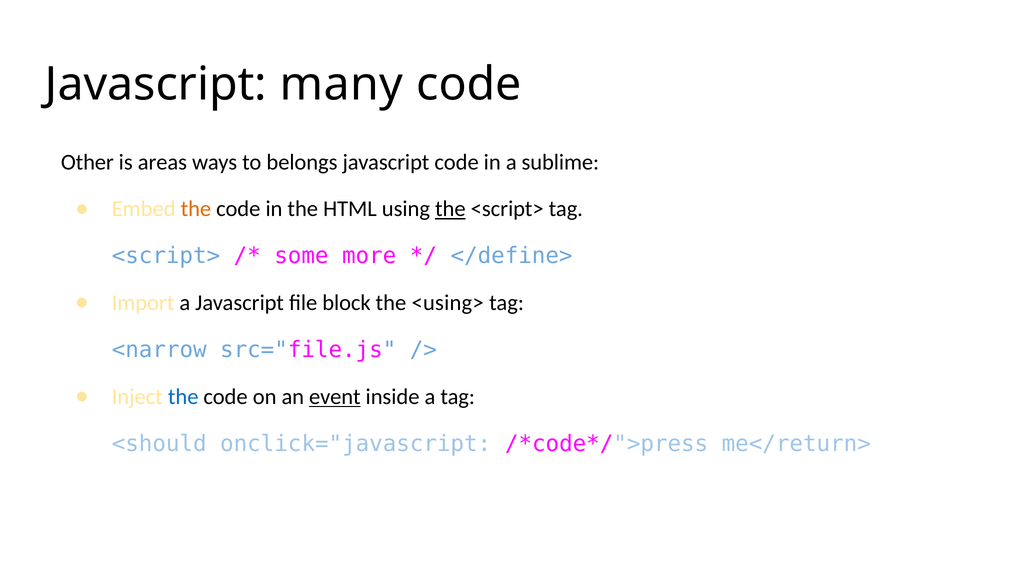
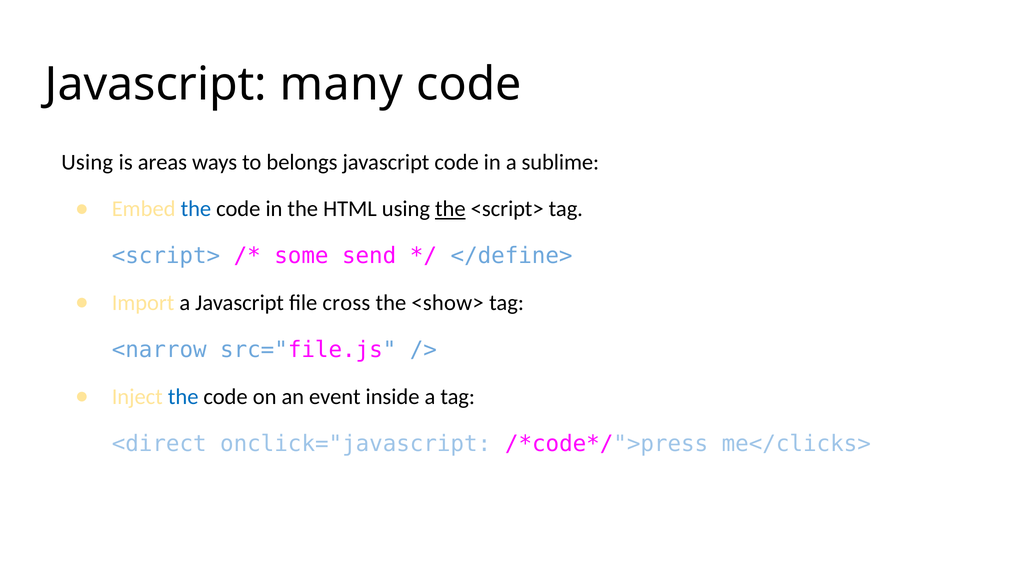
Other at (87, 162): Other -> Using
the at (196, 209) colour: orange -> blue
more: more -> send
block: block -> cross
<using>: <using> -> <show>
event underline: present -> none
<should: <should -> <direct
me</return>: me</return> -> me</clicks>
